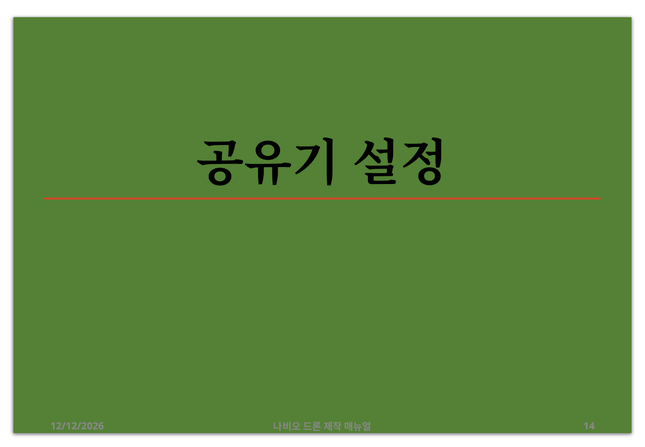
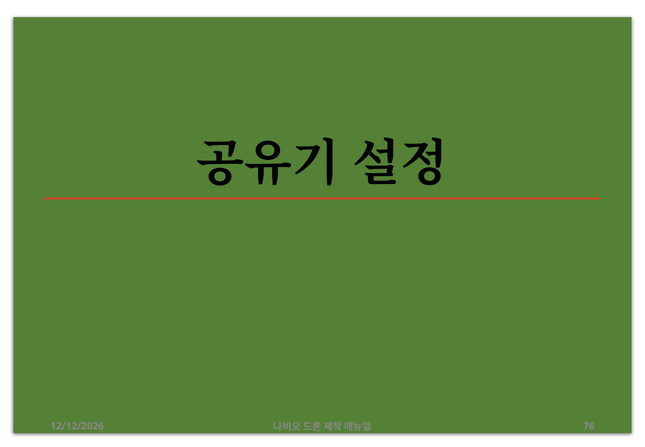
14: 14 -> 76
